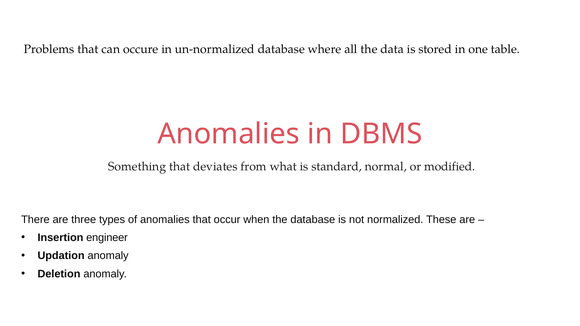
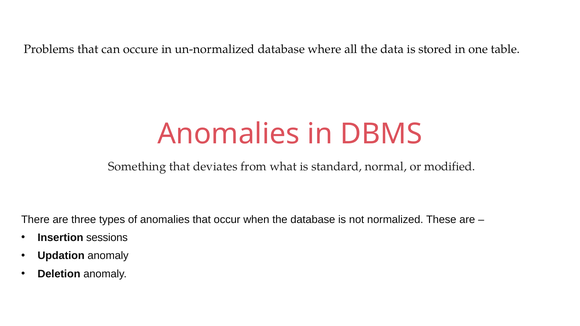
engineer: engineer -> sessions
